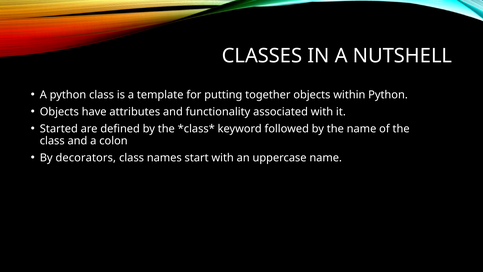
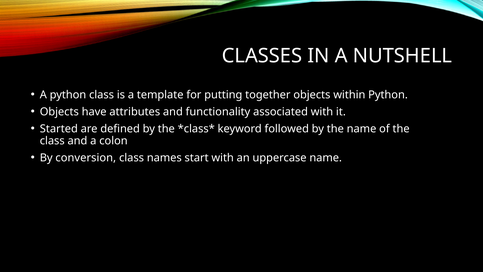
decorators: decorators -> conversion
